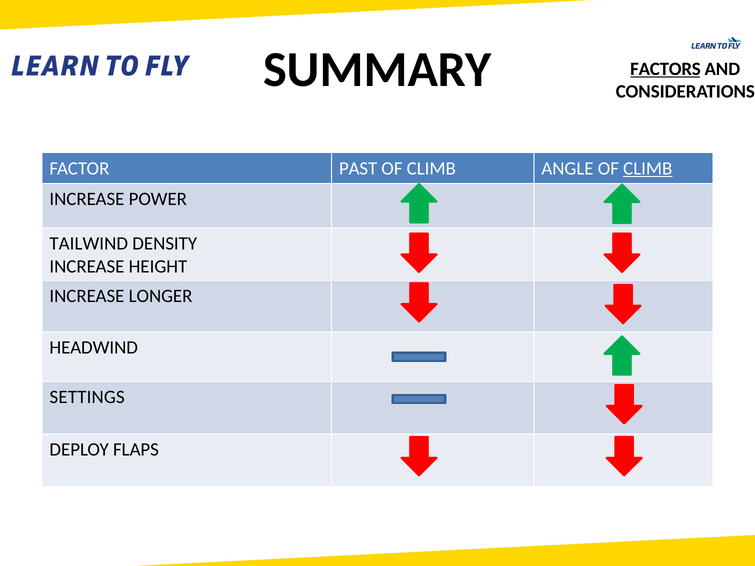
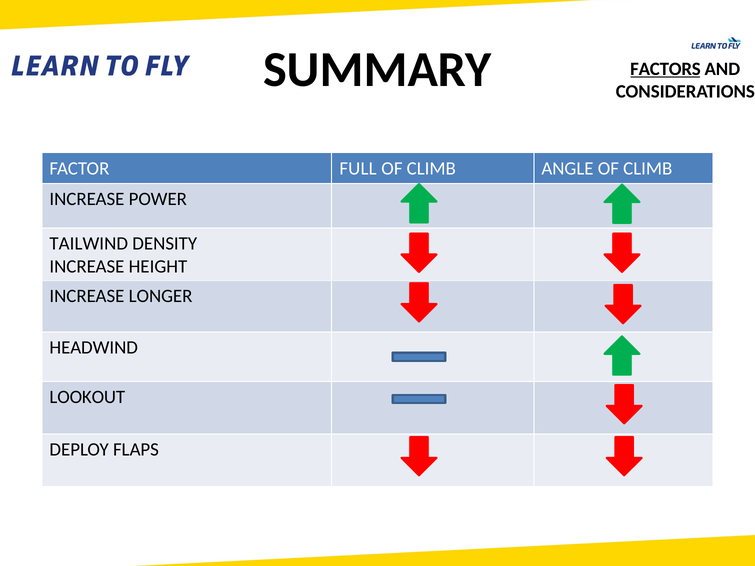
PAST: PAST -> FULL
CLIMB at (648, 168) underline: present -> none
SETTINGS: SETTINGS -> LOOKOUT
